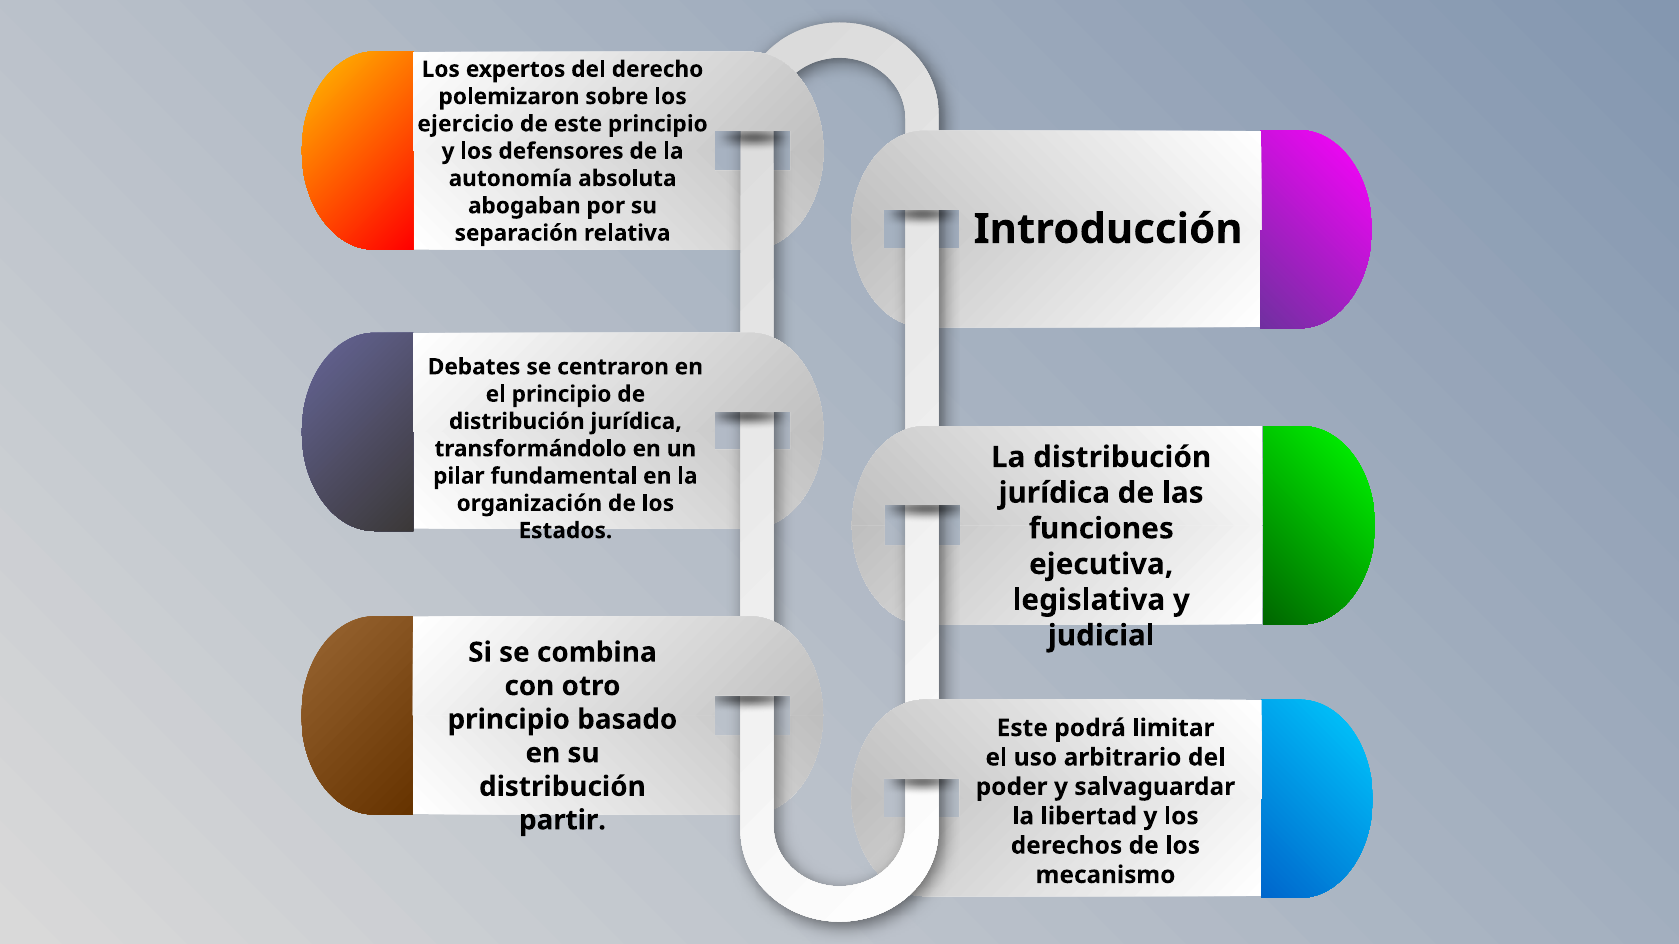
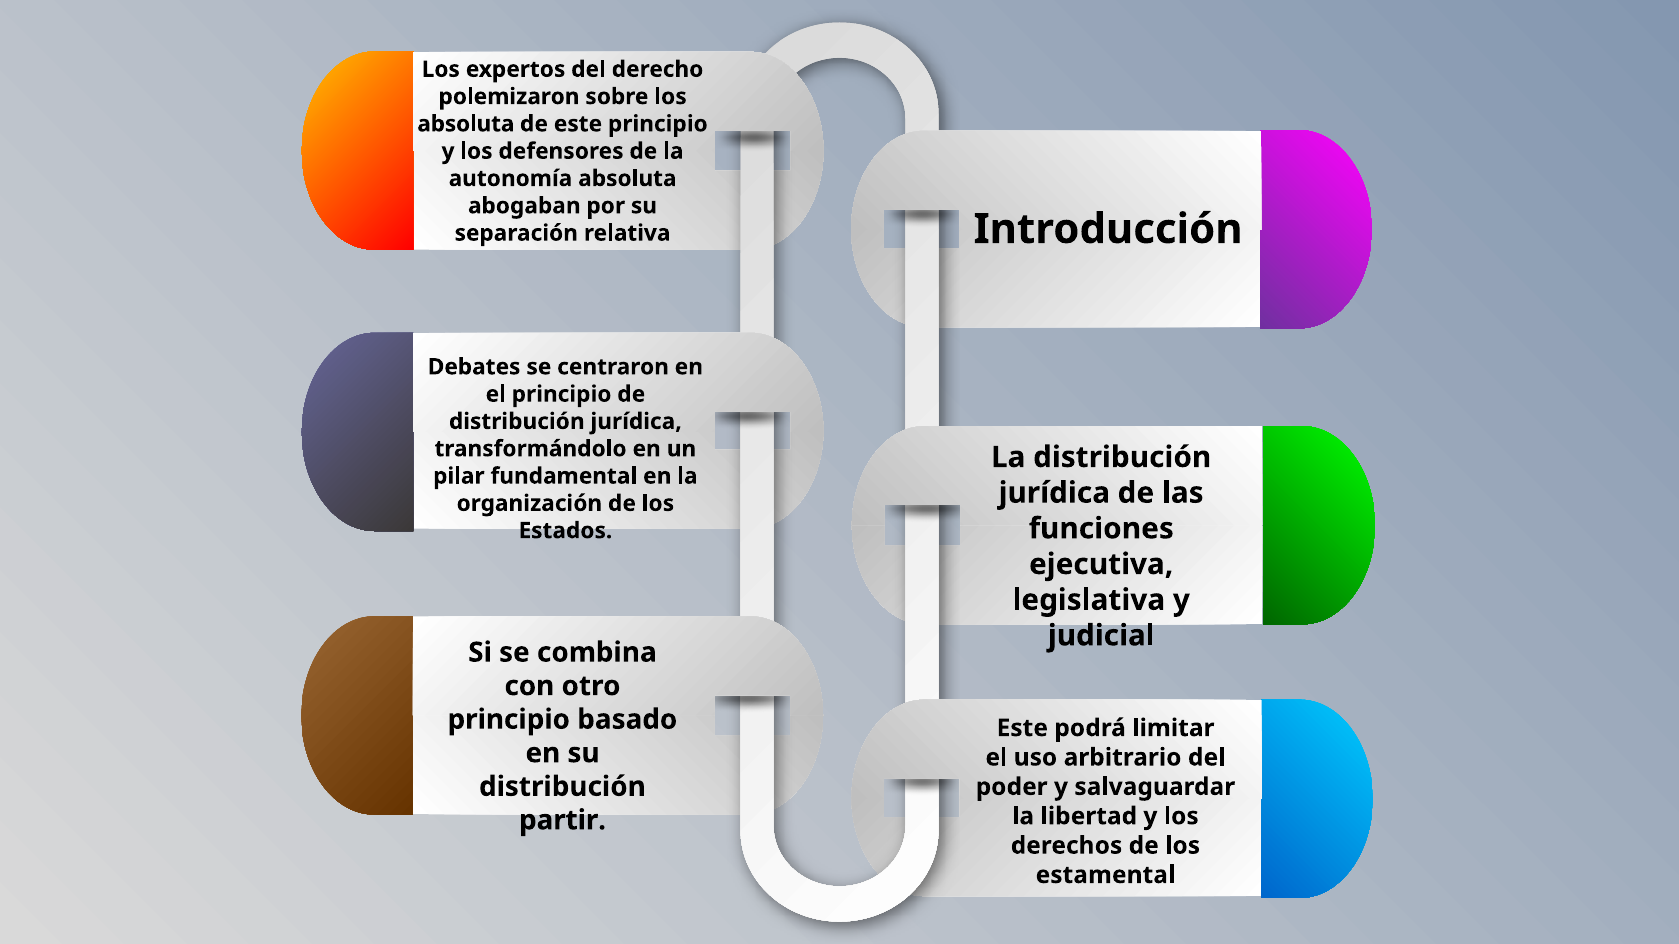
ejercicio at (466, 124): ejercicio -> absoluta
mecanismo: mecanismo -> estamental
